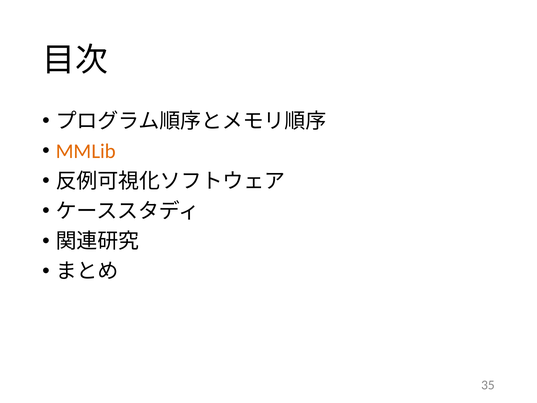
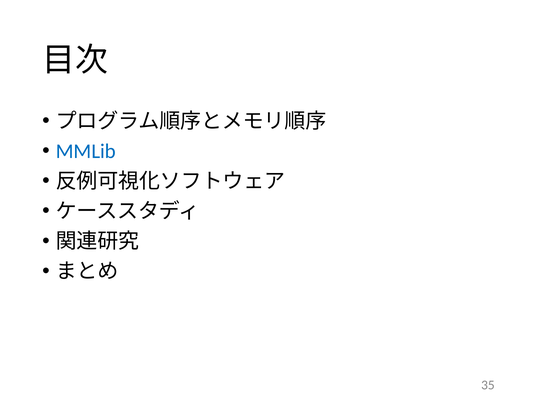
MMLib colour: orange -> blue
